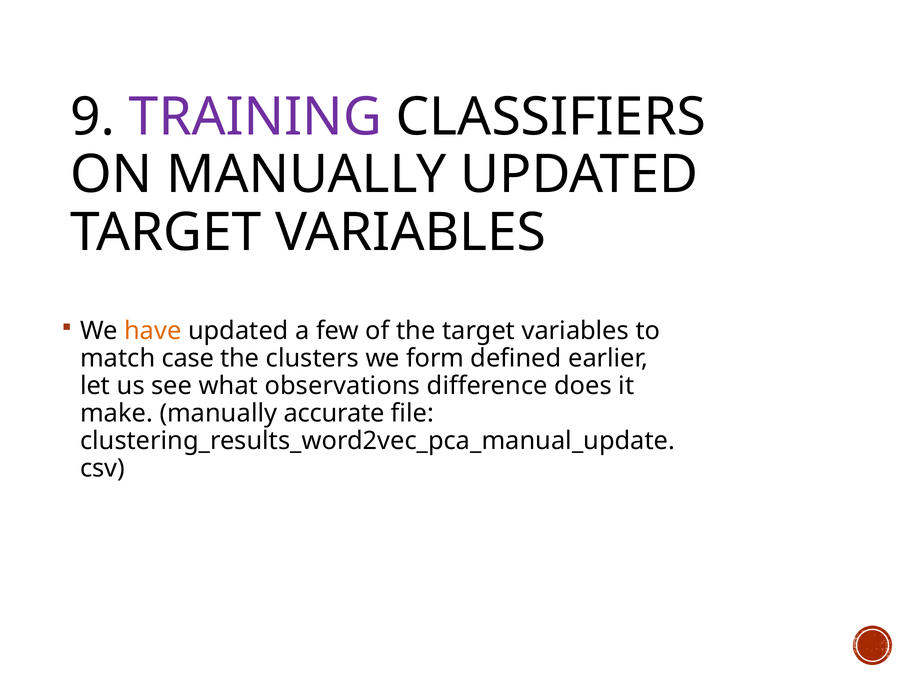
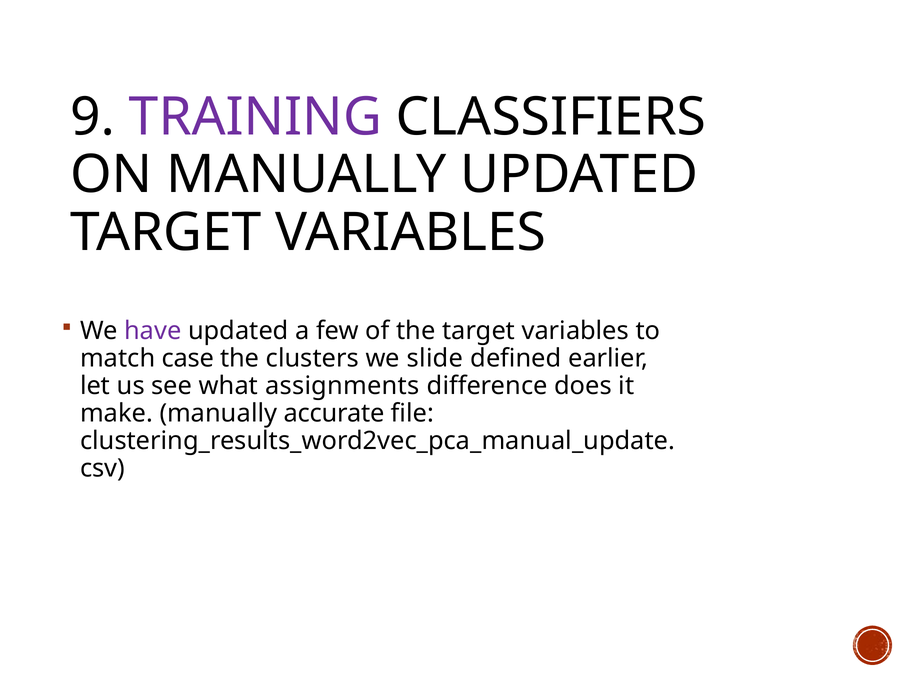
have colour: orange -> purple
form: form -> slide
observations: observations -> assignments
